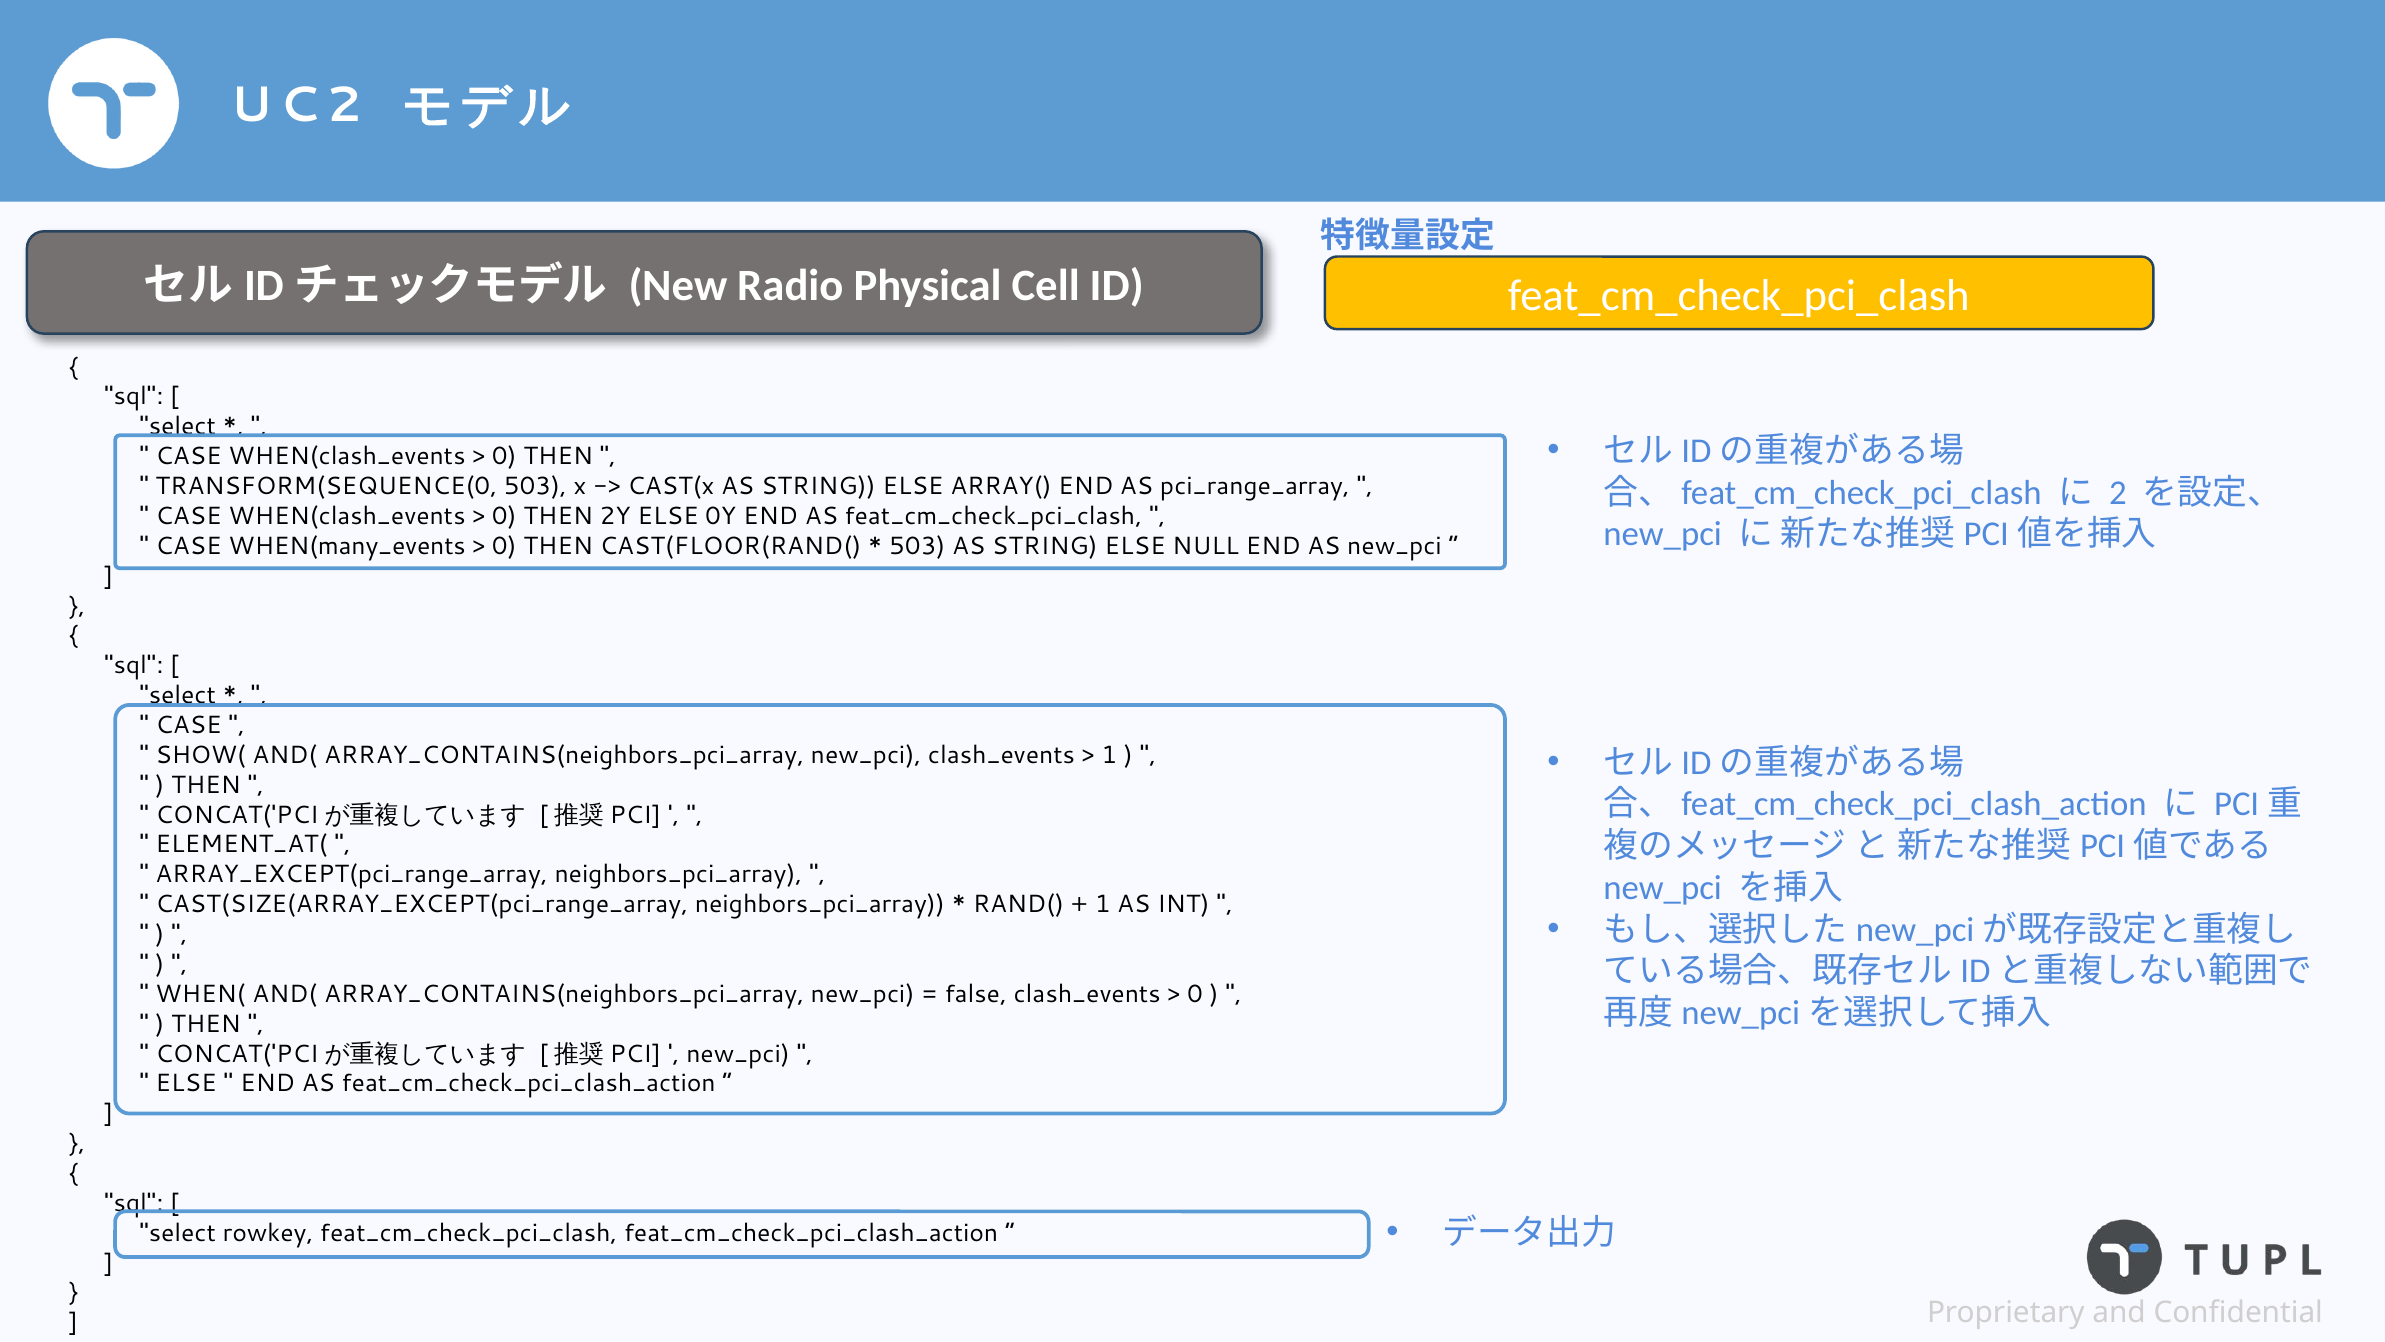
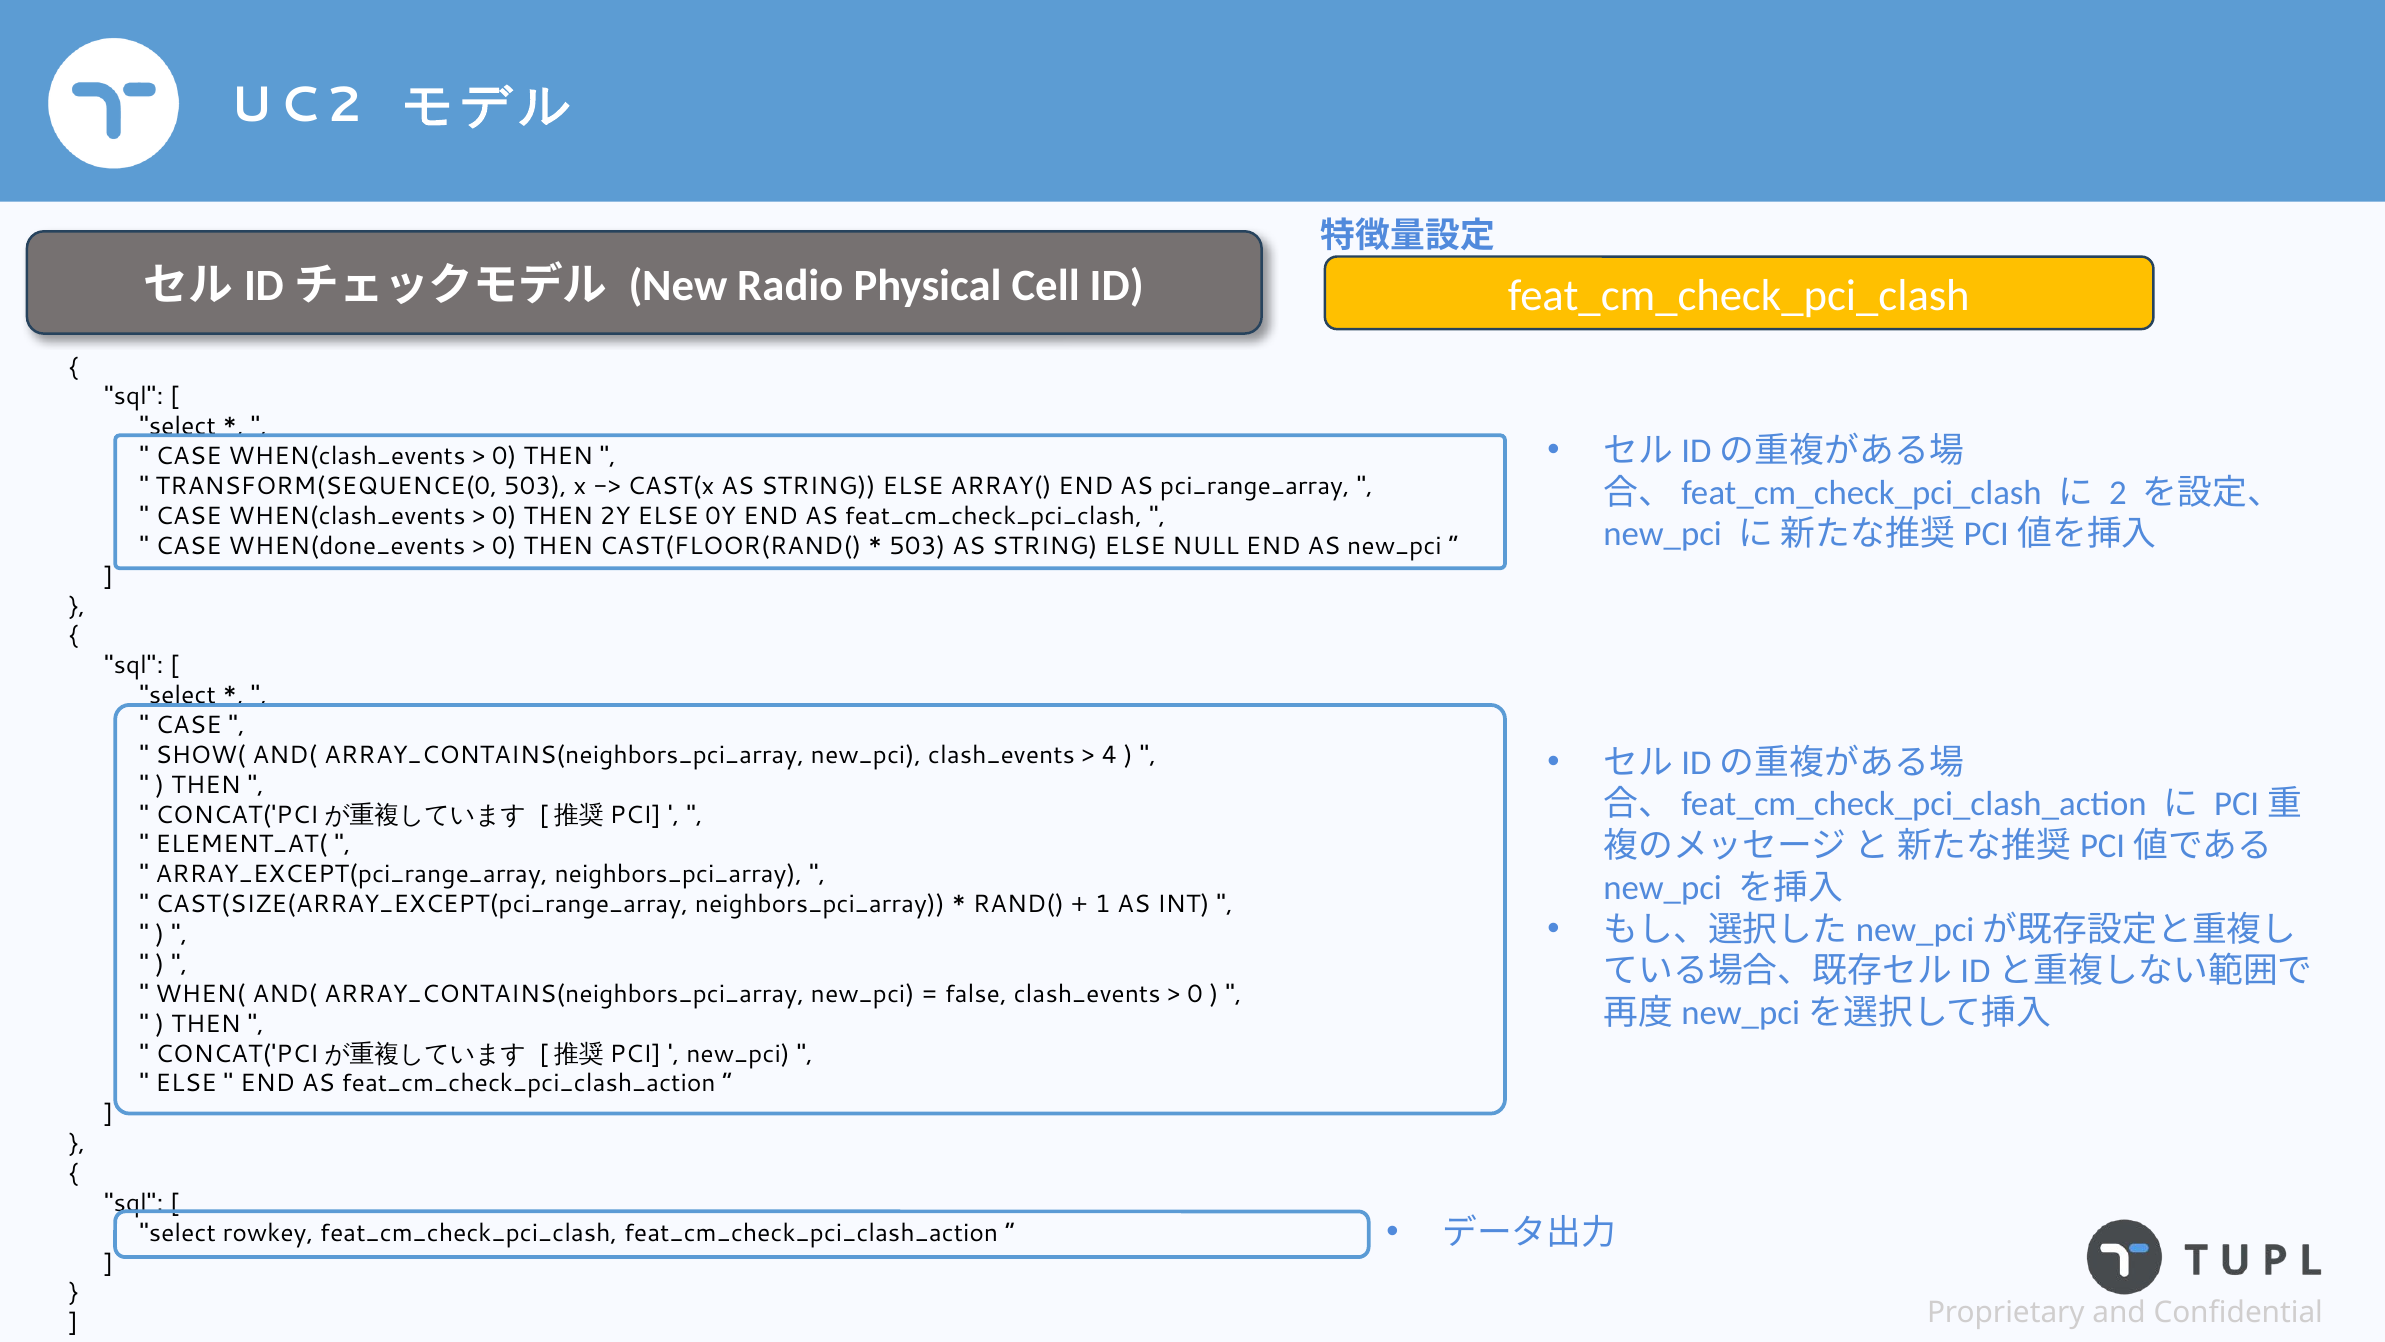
WHEN(many_events: WHEN(many_events -> WHEN(done_events
1 at (1109, 755): 1 -> 4
